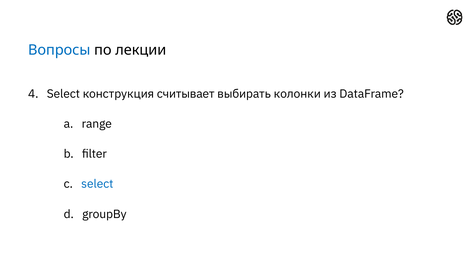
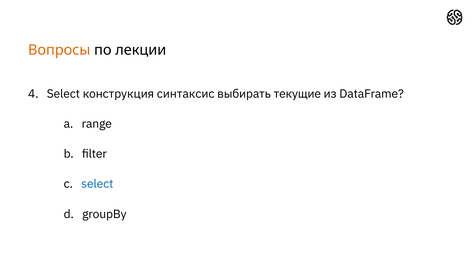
Вопросы colour: blue -> orange
считывает: считывает -> синтаксис
колонки: колонки -> текущие
